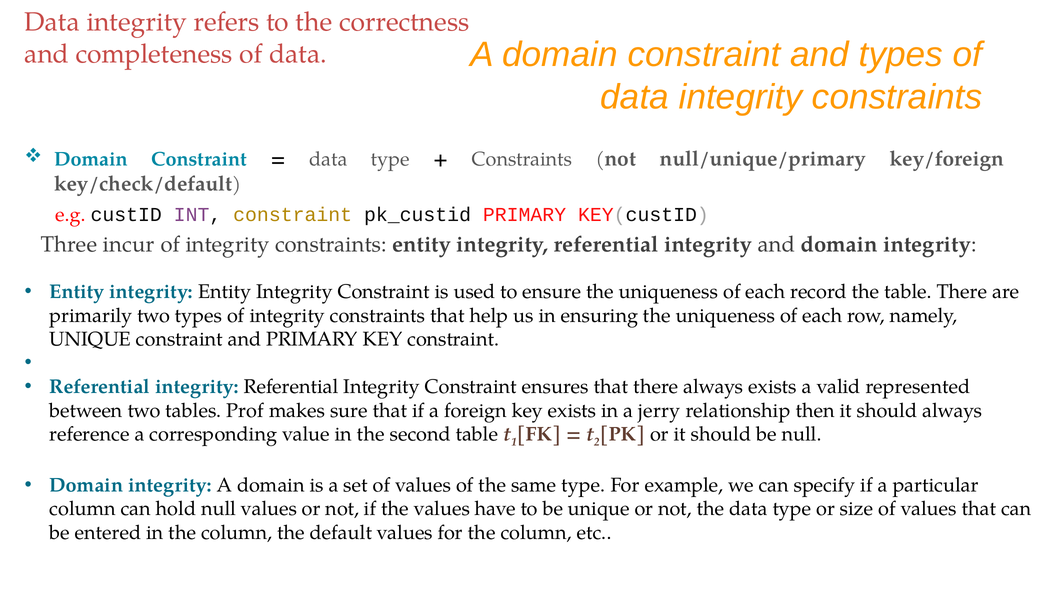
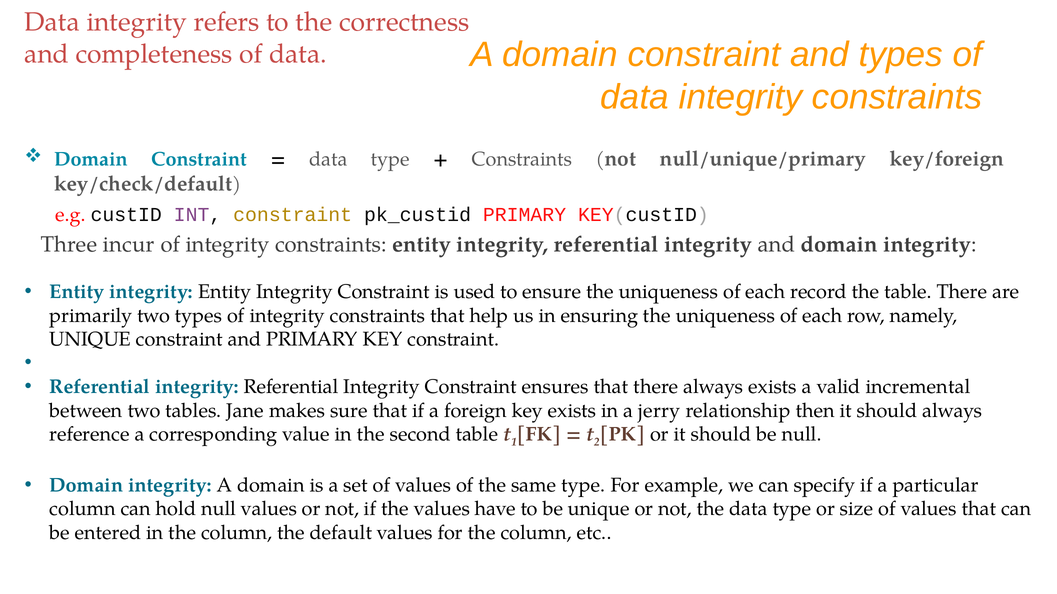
represented: represented -> incremental
Prof: Prof -> Jane
